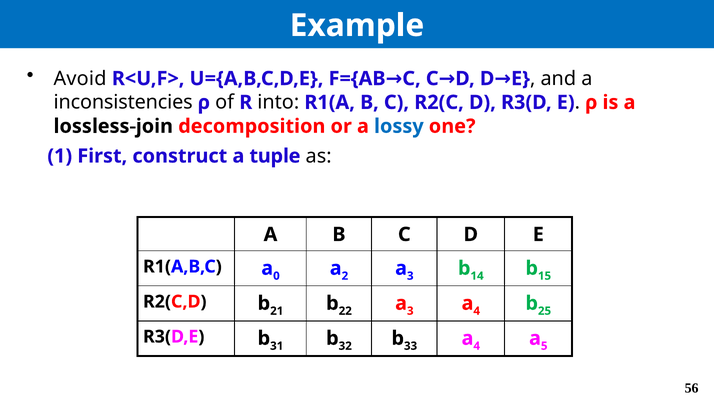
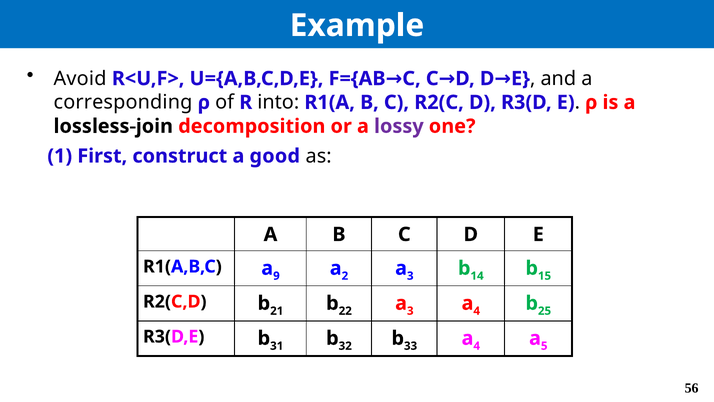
inconsistencies: inconsistencies -> corresponding
lossy colour: blue -> purple
tuple: tuple -> good
0: 0 -> 9
